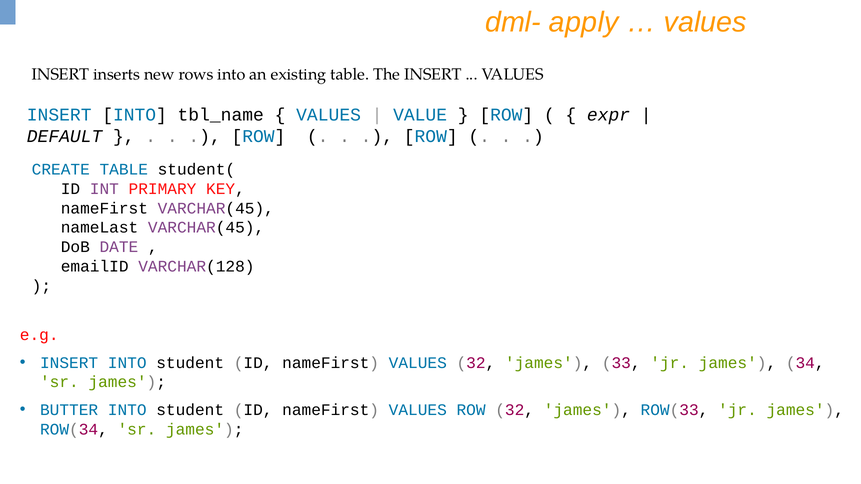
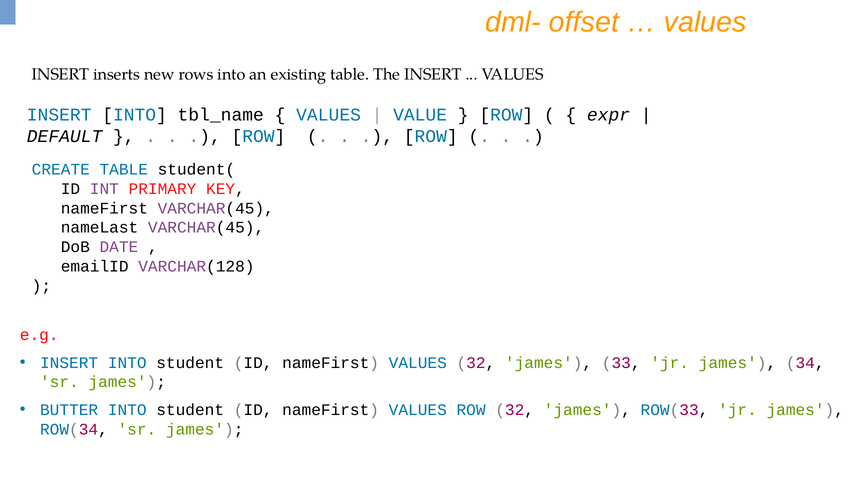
apply: apply -> offset
